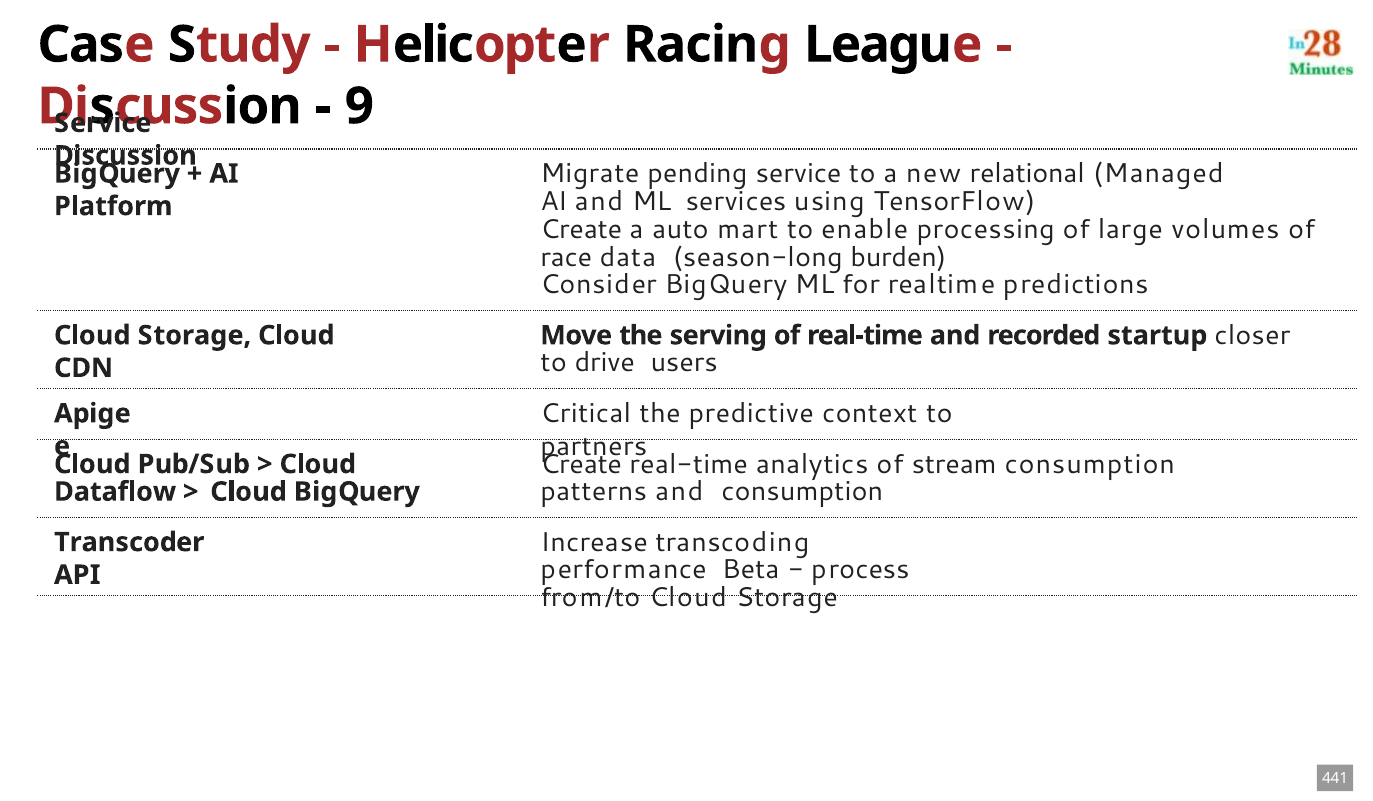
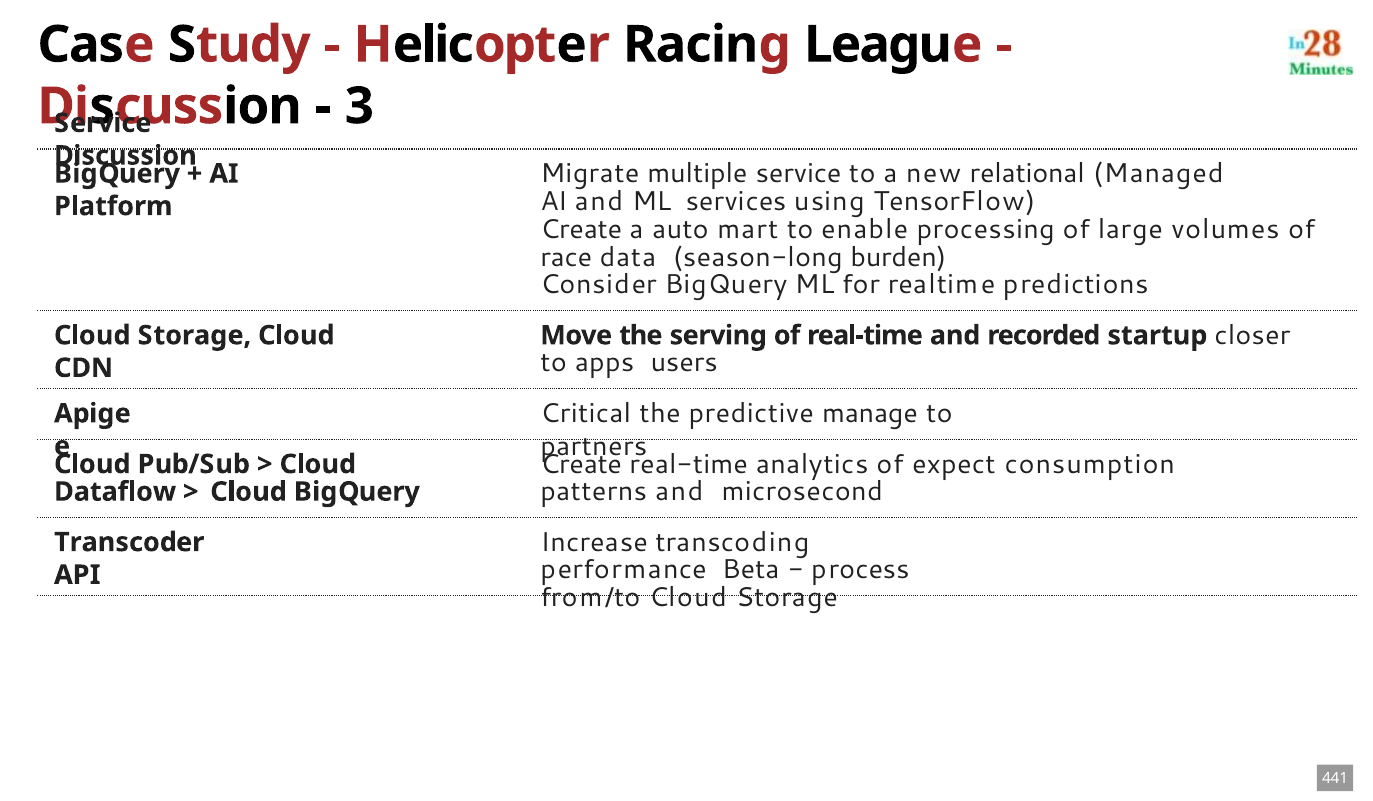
9: 9 -> 3
pending: pending -> multiple
drive: drive -> apps
context: context -> manage
stream: stream -> expect
and consumption: consumption -> microsecond
